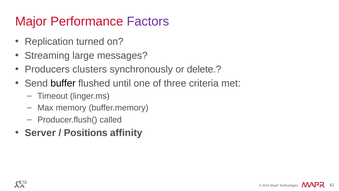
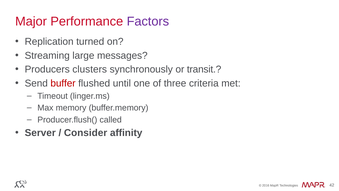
delete: delete -> transit
buffer colour: black -> red
Positions: Positions -> Consider
